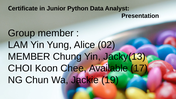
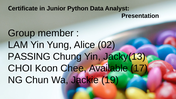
MEMBER at (29, 57): MEMBER -> PASSING
